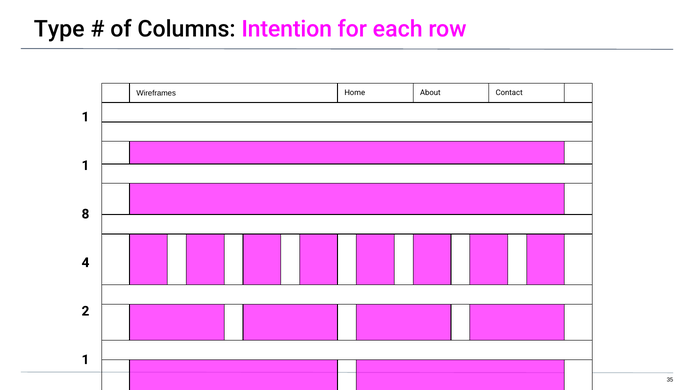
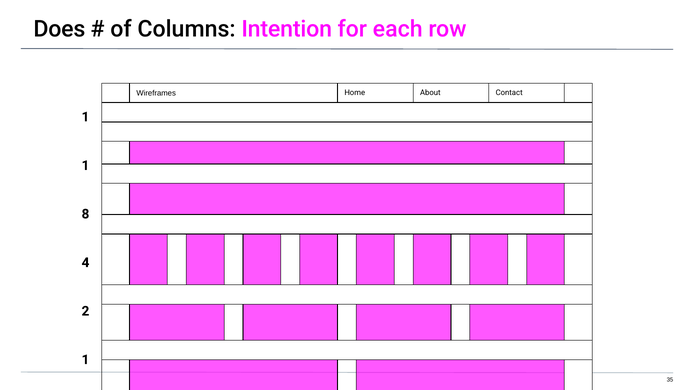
Type: Type -> Does
